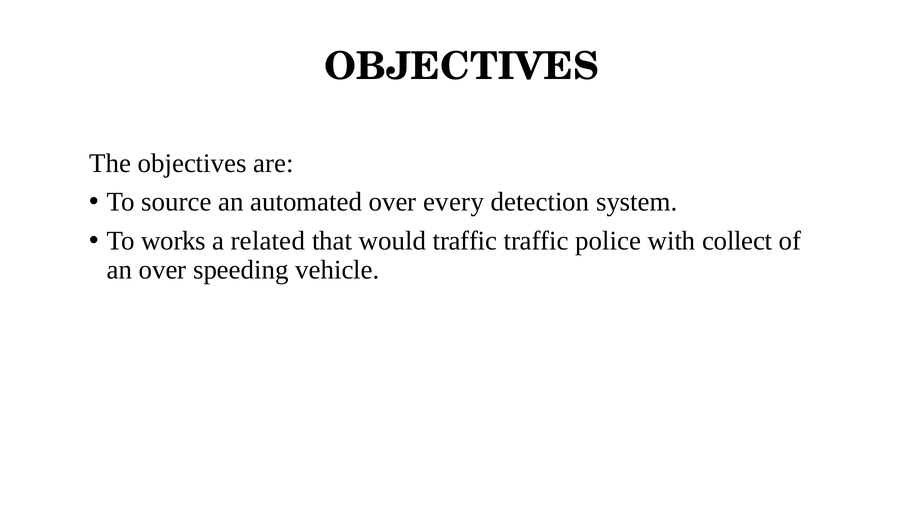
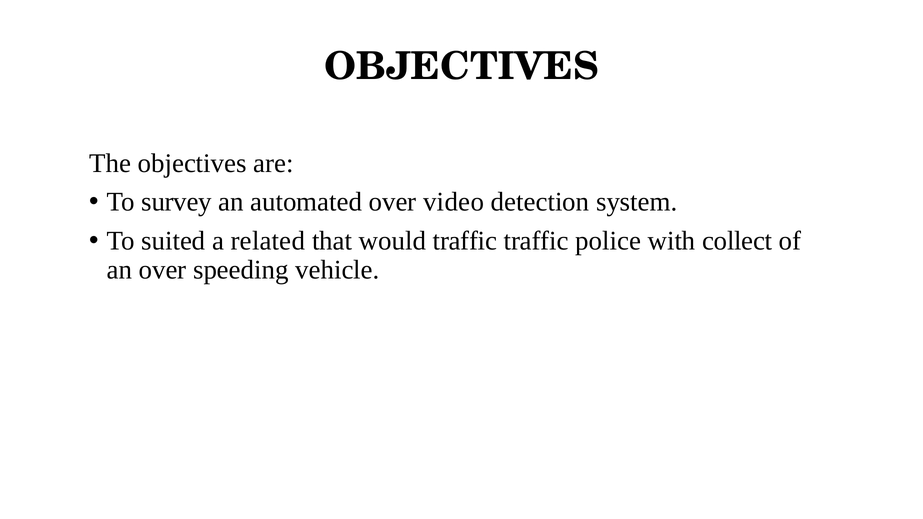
source: source -> survey
every: every -> video
works: works -> suited
